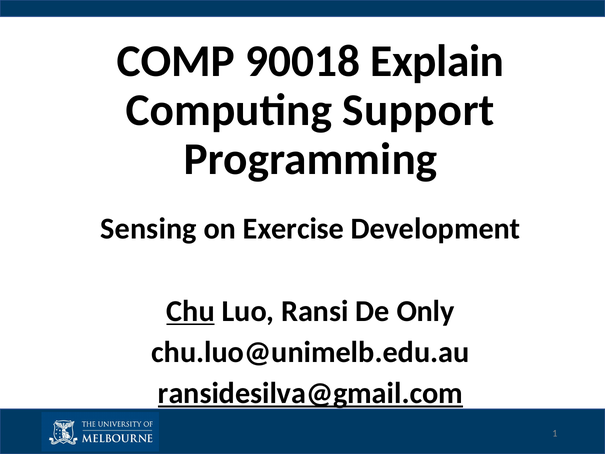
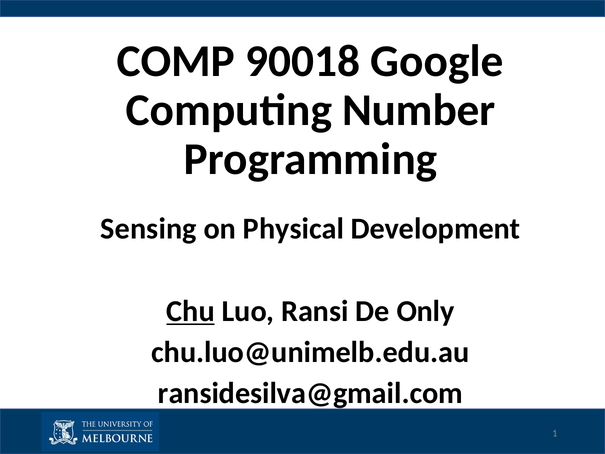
Explain: Explain -> Google
Support: Support -> Number
Exercise: Exercise -> Physical
ransidesilva@gmail.com underline: present -> none
